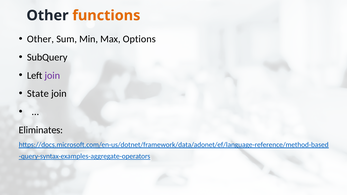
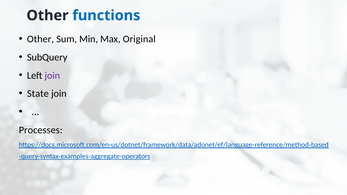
functions colour: orange -> blue
Options: Options -> Original
Eliminates: Eliminates -> Processes
